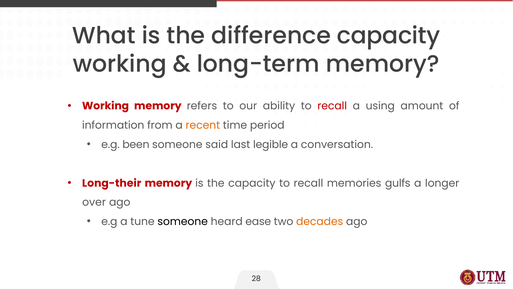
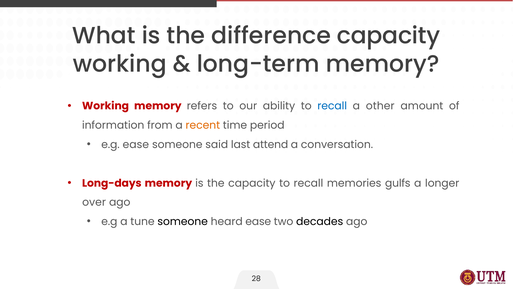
recall at (332, 106) colour: red -> blue
using: using -> other
e.g been: been -> ease
legible: legible -> attend
Long-their: Long-their -> Long-days
decades colour: orange -> black
